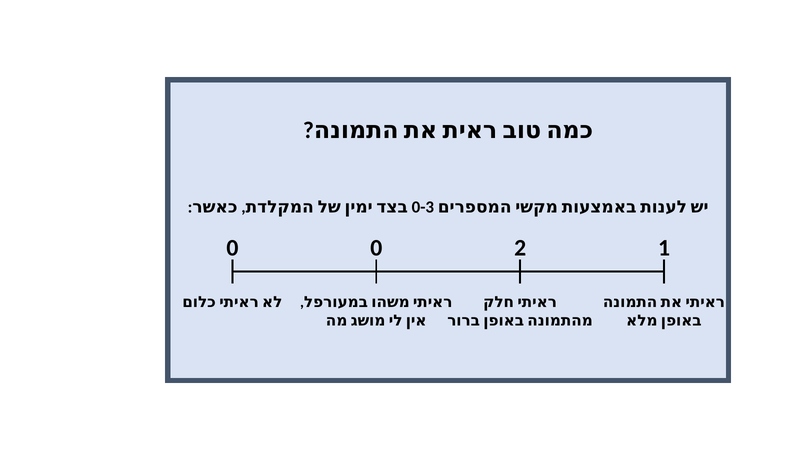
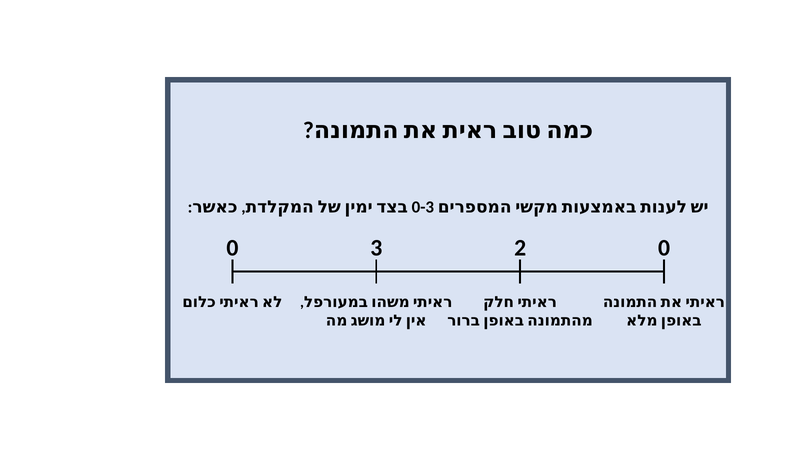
0 0: 0 -> 3
2 1: 1 -> 0
